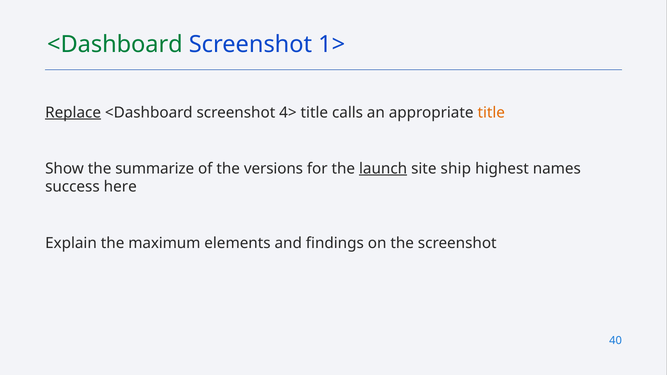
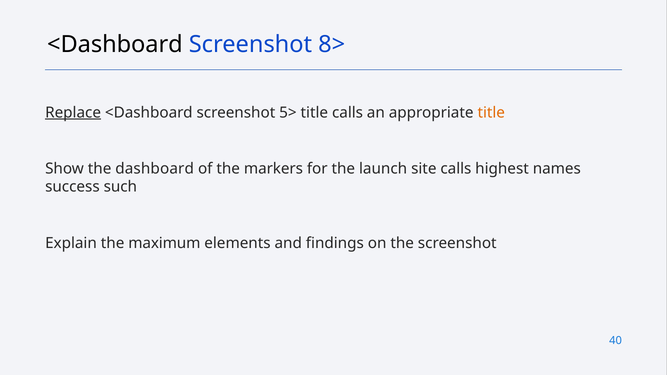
<Dashboard at (115, 45) colour: green -> black
1>: 1> -> 8>
4>: 4> -> 5>
summarize: summarize -> dashboard
versions: versions -> markers
launch underline: present -> none
site ship: ship -> calls
here: here -> such
